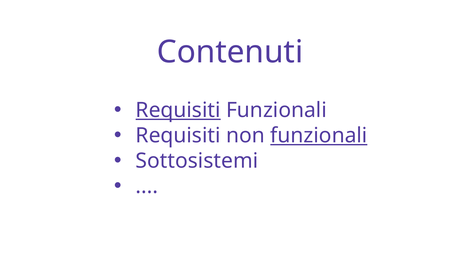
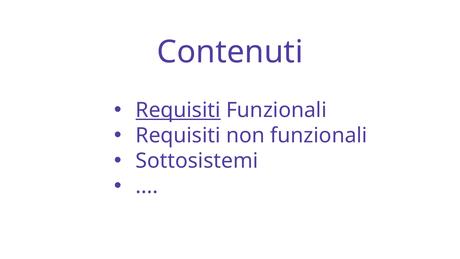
funzionali at (319, 135) underline: present -> none
